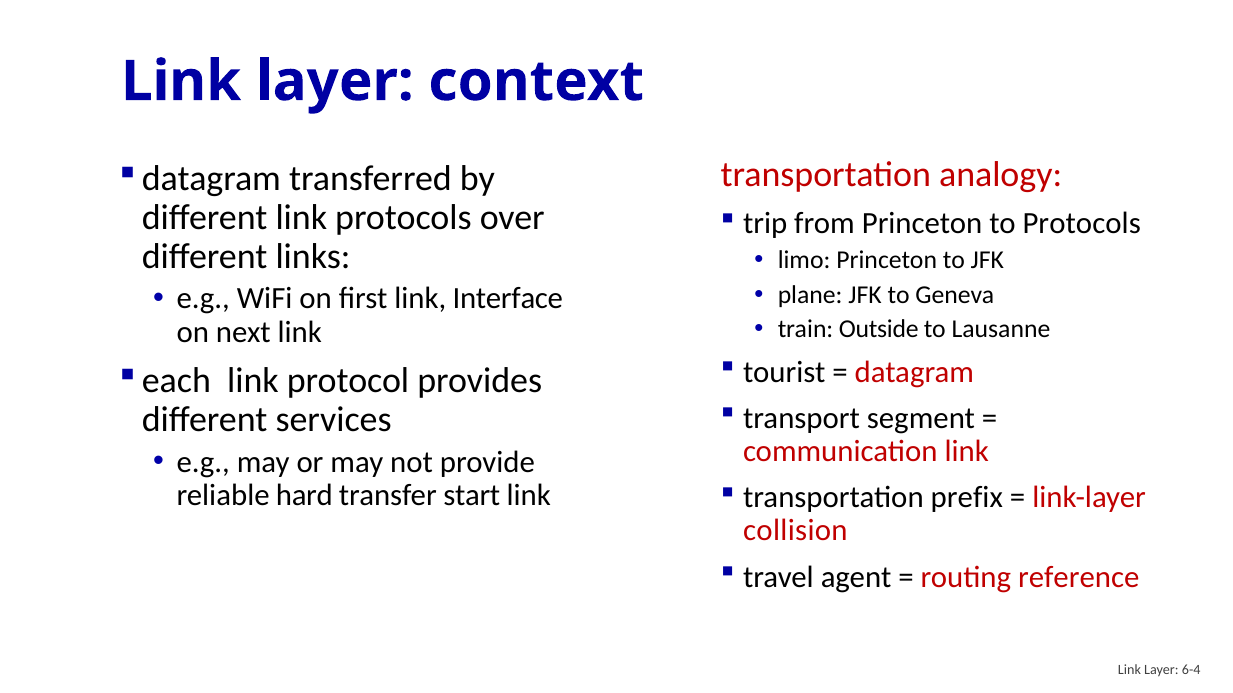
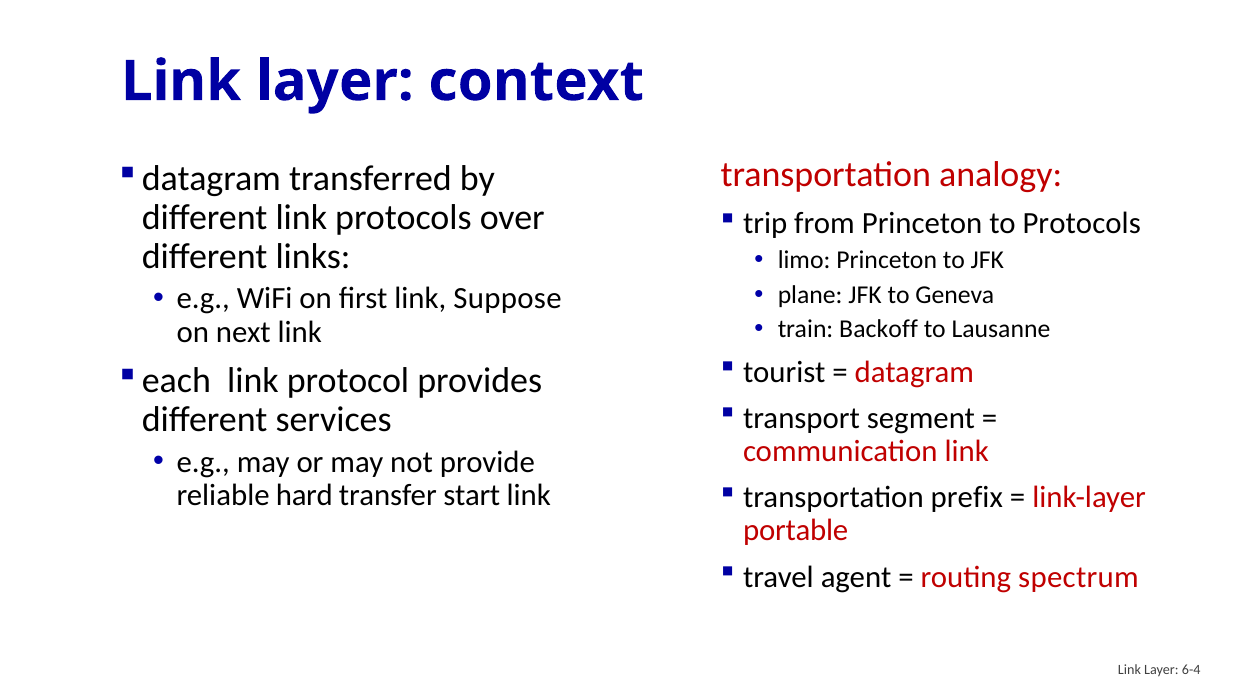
Interface: Interface -> Suppose
Outside: Outside -> Backoff
collision: collision -> portable
reference: reference -> spectrum
